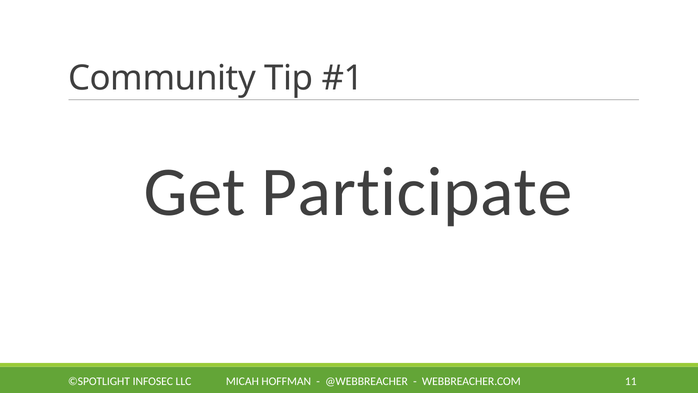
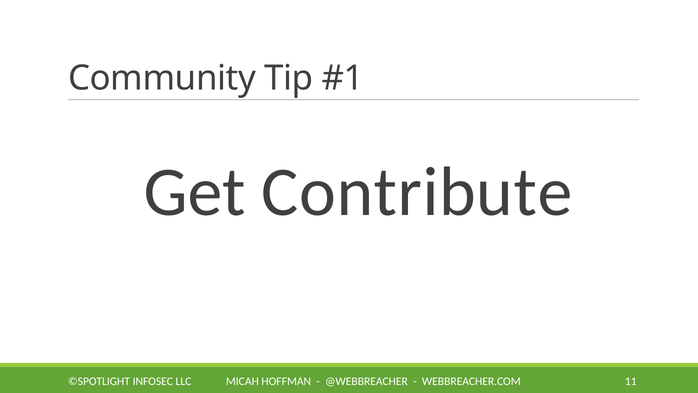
Participate: Participate -> Contribute
